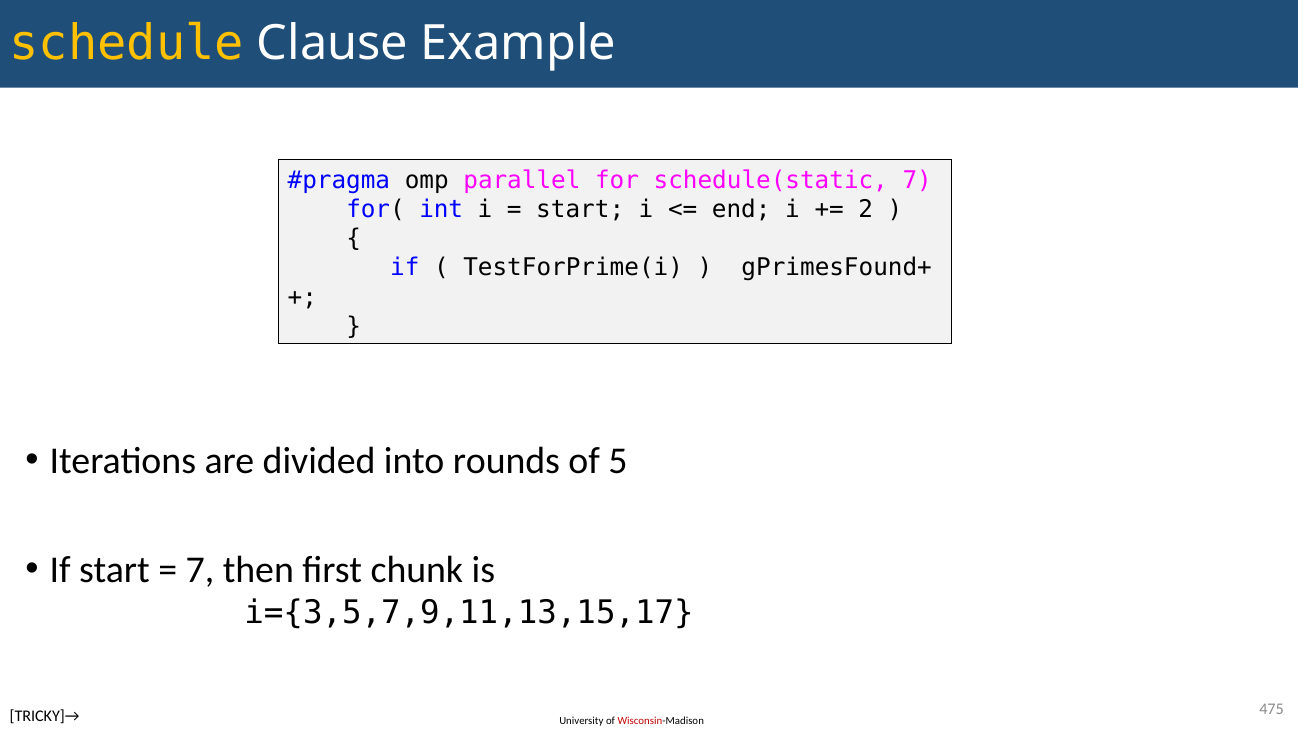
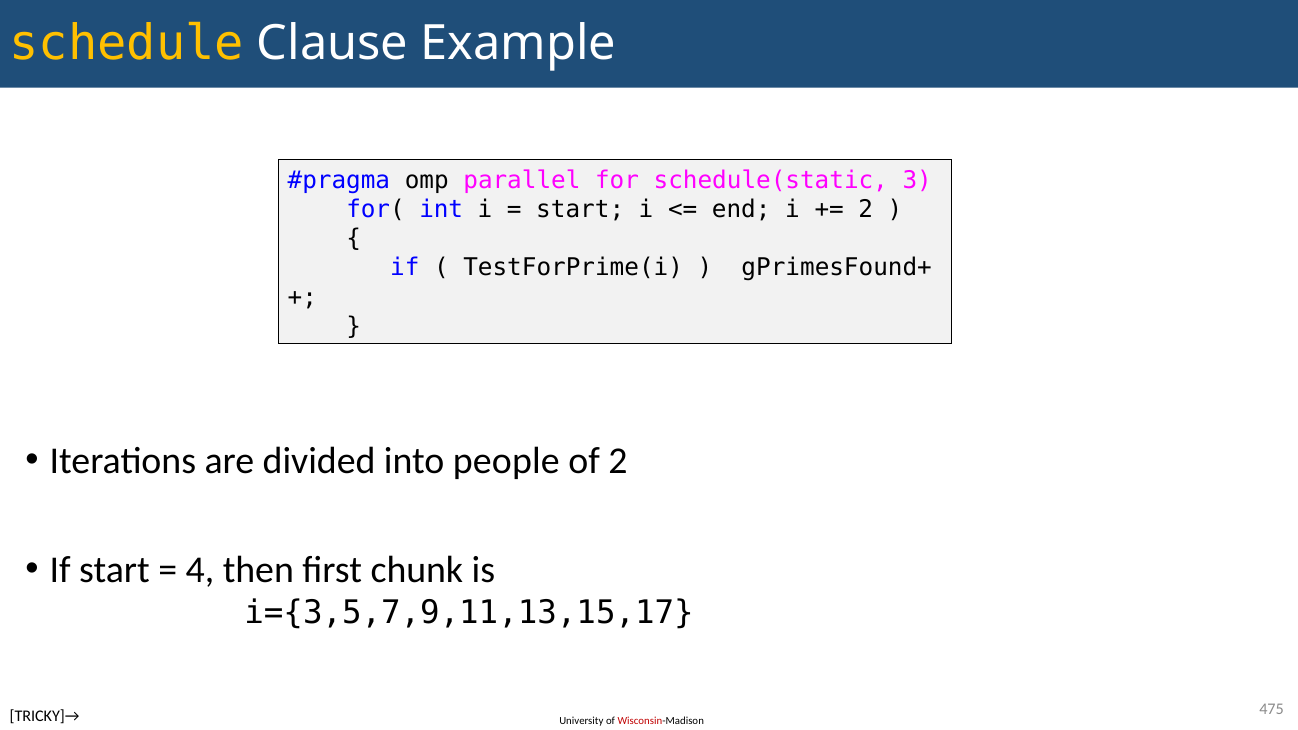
schedule(static 7: 7 -> 3
rounds: rounds -> people
of 5: 5 -> 2
7 at (200, 570): 7 -> 4
